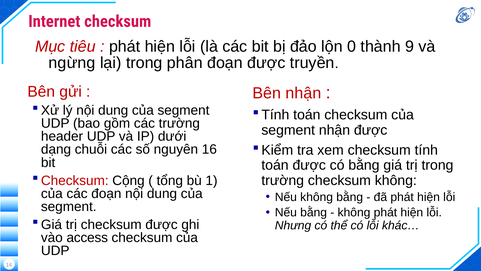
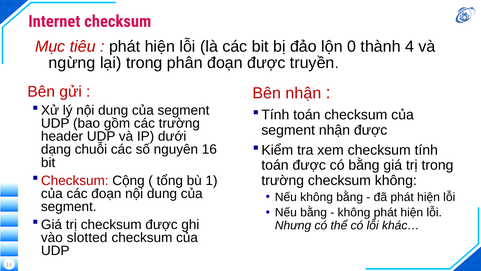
9: 9 -> 4
access: access -> slotted
